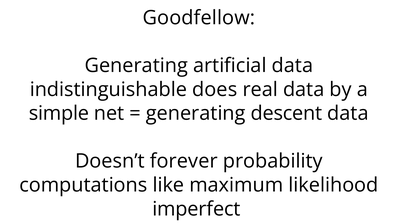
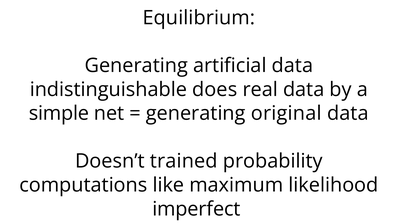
Goodfellow: Goodfellow -> Equilibrium
descent: descent -> original
forever: forever -> trained
